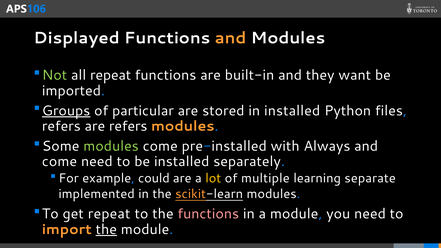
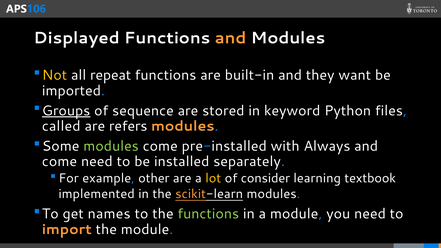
Not colour: light green -> yellow
particular: particular -> sequence
in installed: installed -> keyword
refers at (61, 126): refers -> called
could: could -> other
multiple: multiple -> consider
separate: separate -> textbook
get repeat: repeat -> names
functions at (208, 214) colour: pink -> light green
the at (106, 229) underline: present -> none
